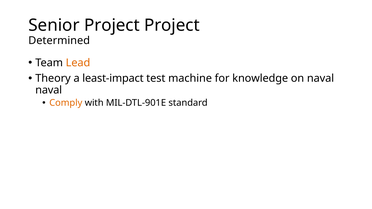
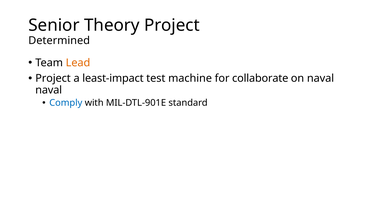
Senior Project: Project -> Theory
Theory at (53, 78): Theory -> Project
knowledge: knowledge -> collaborate
Comply colour: orange -> blue
